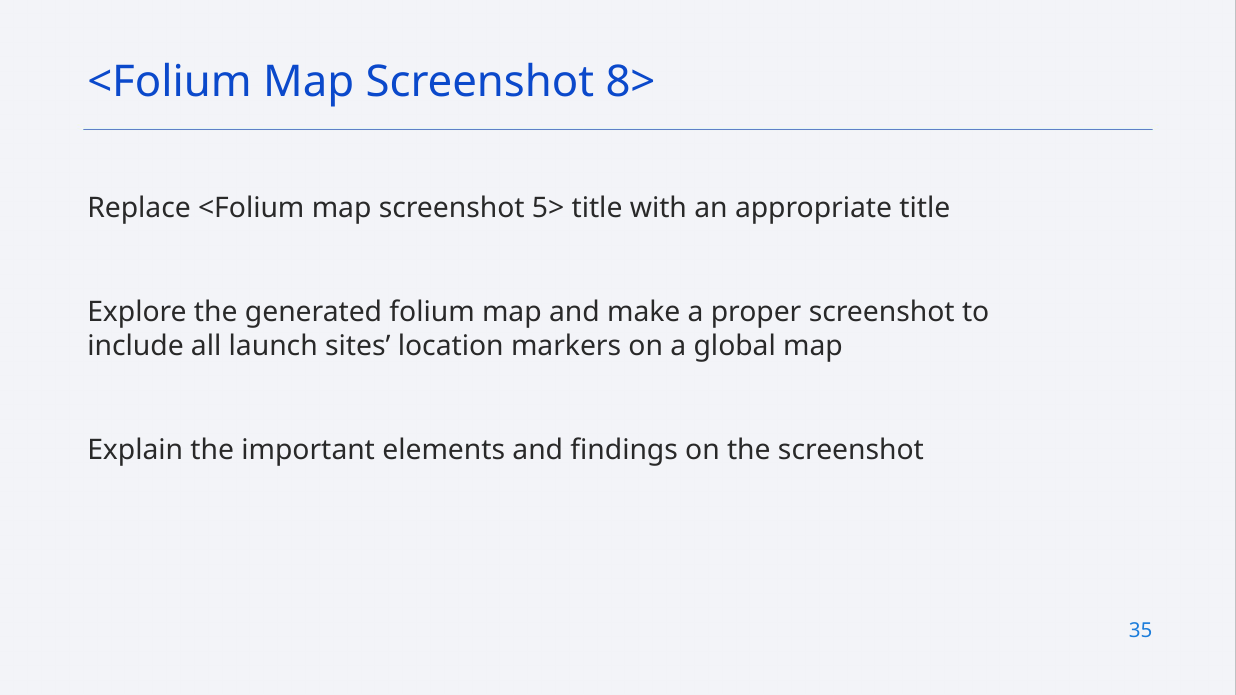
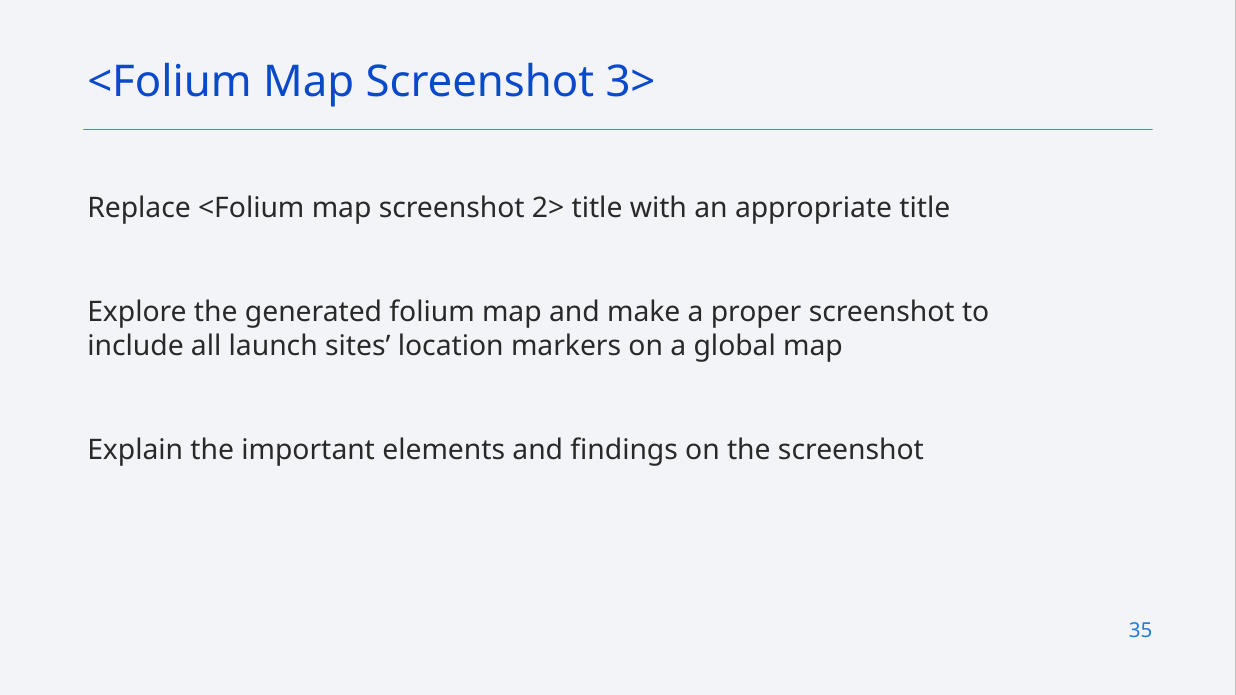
8>: 8> -> 3>
5>: 5> -> 2>
